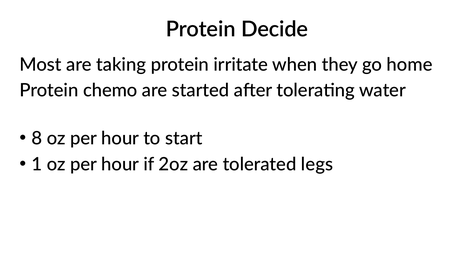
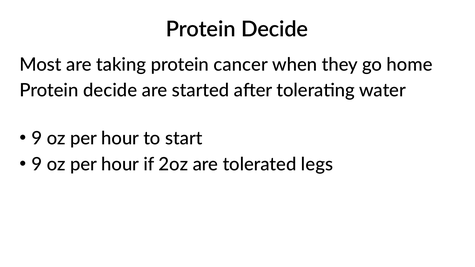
irritate: irritate -> cancer
chemo at (110, 91): chemo -> decide
8 at (37, 139): 8 -> 9
1 at (37, 164): 1 -> 9
